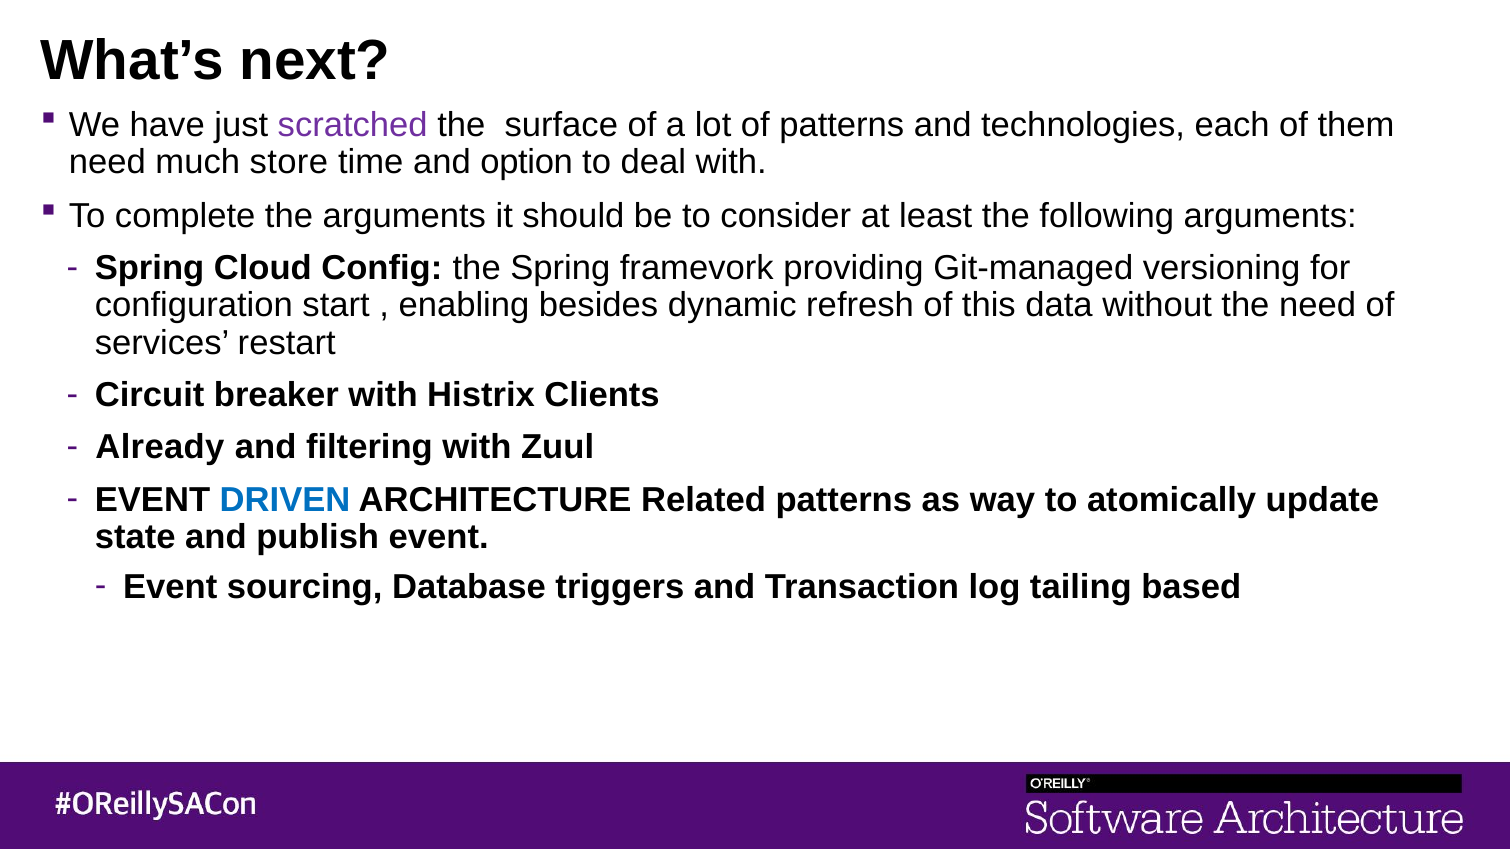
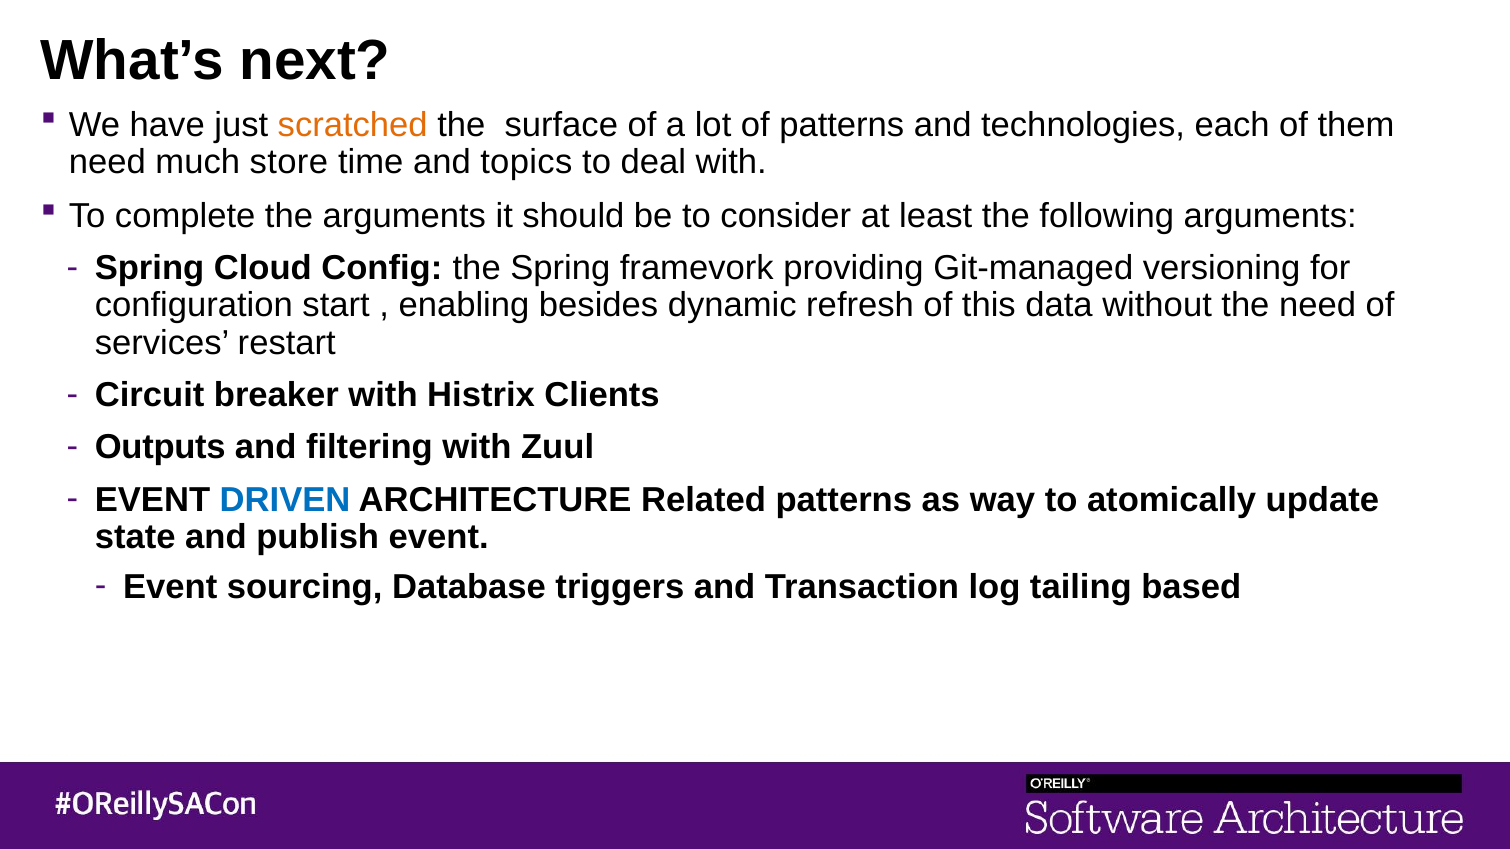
scratched colour: purple -> orange
option: option -> topics
Already: Already -> Outputs
